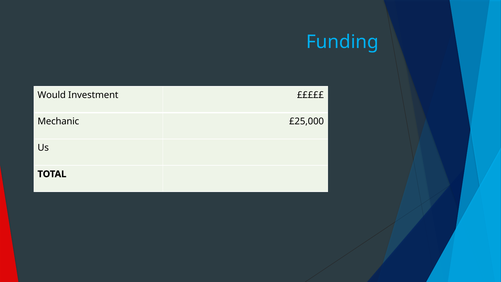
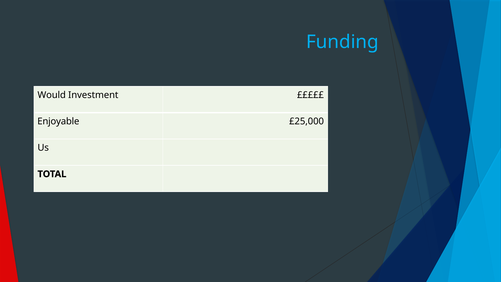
Mechanic: Mechanic -> Enjoyable
